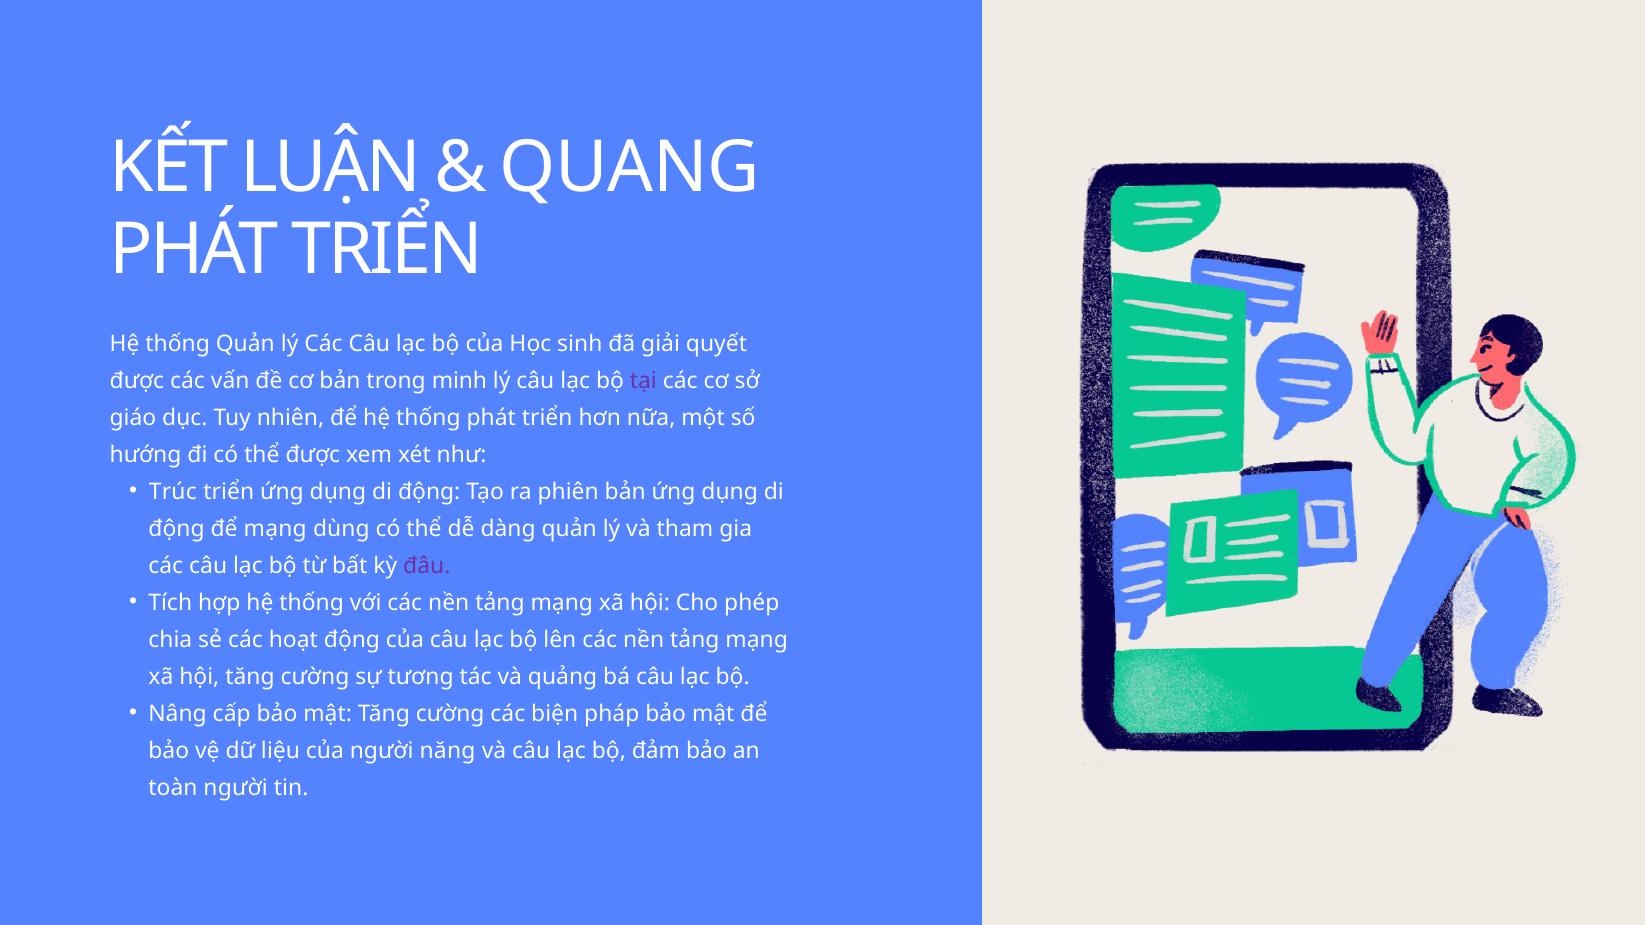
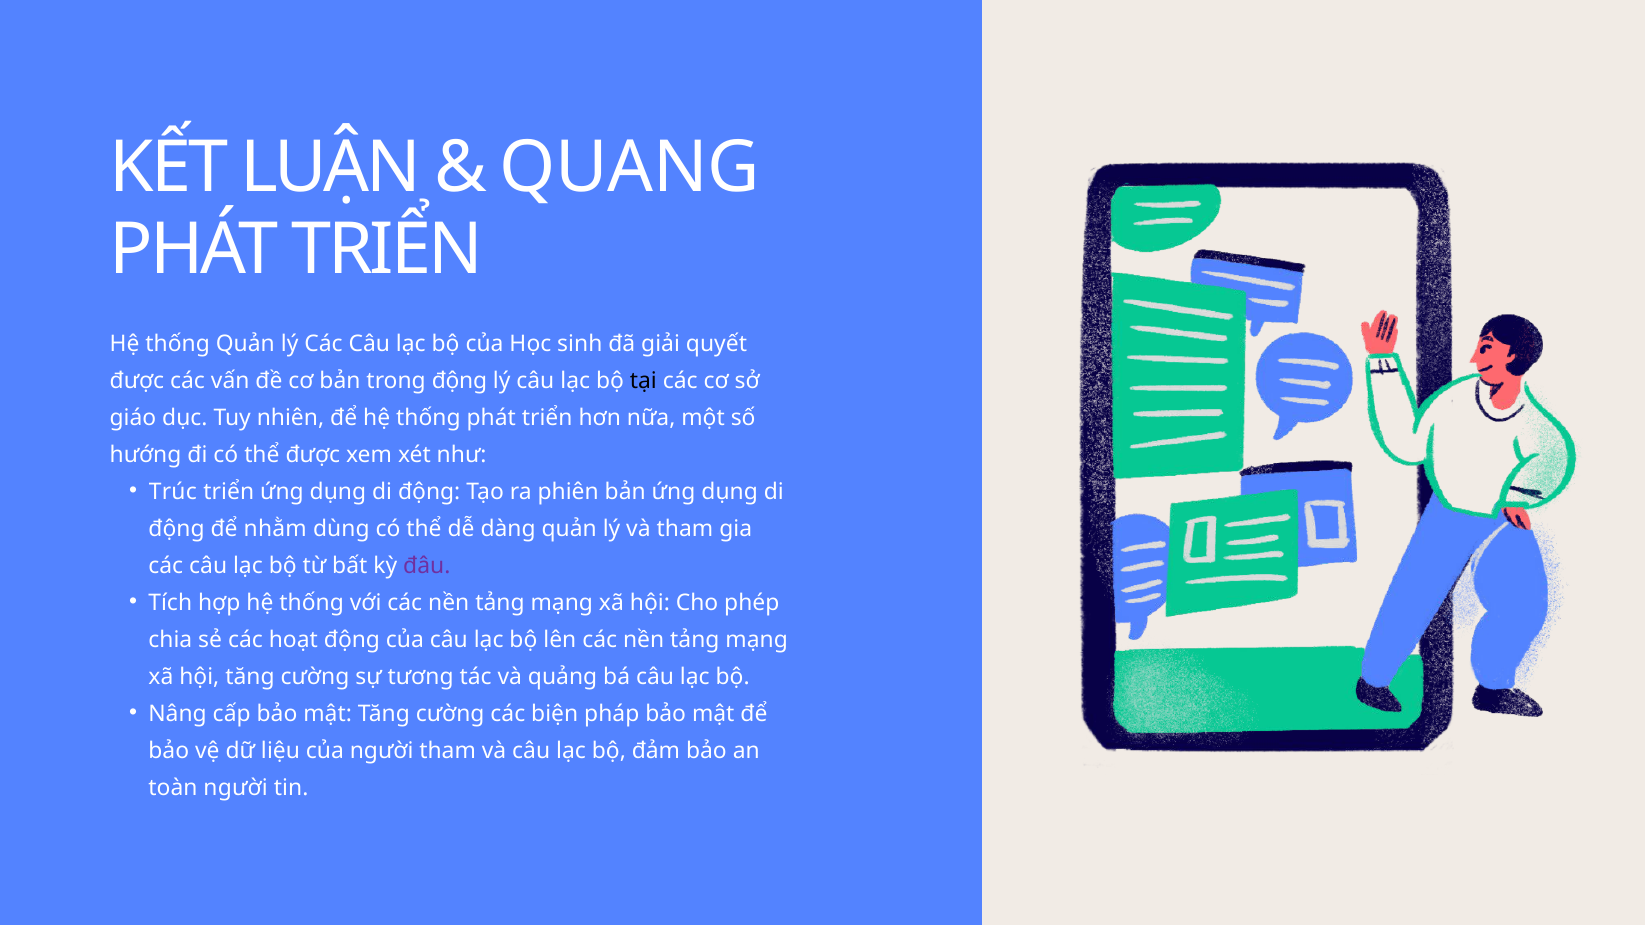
trong minh: minh -> động
tại colour: purple -> black
để mạng: mạng -> nhằm
người năng: năng -> tham
